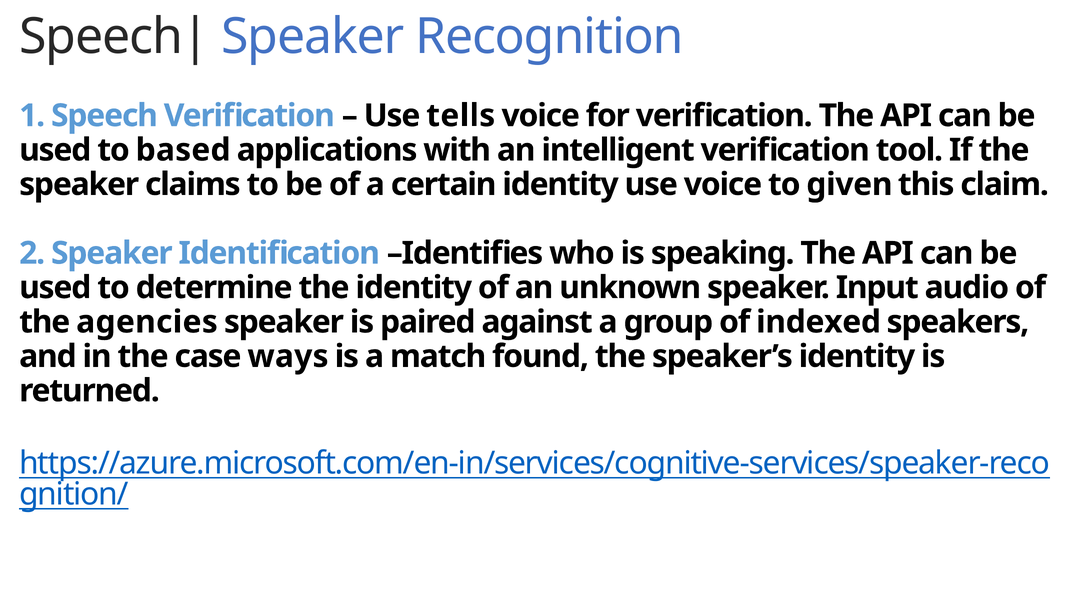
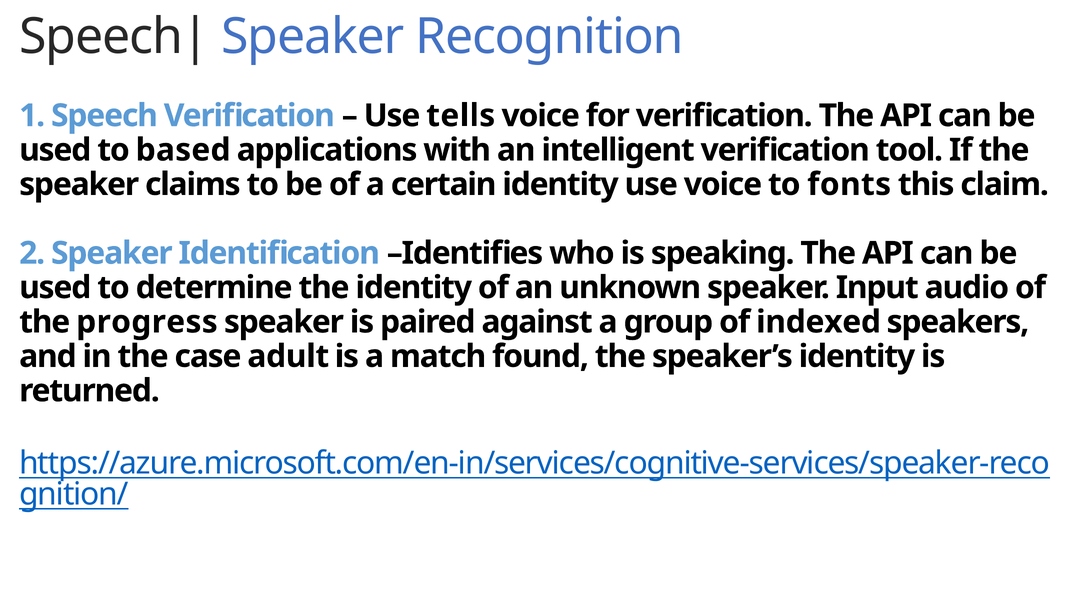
given: given -> fonts
agencies: agencies -> progress
ways: ways -> adult
